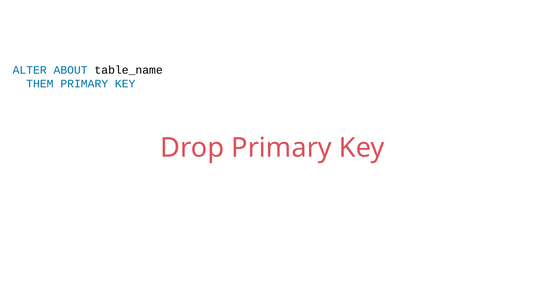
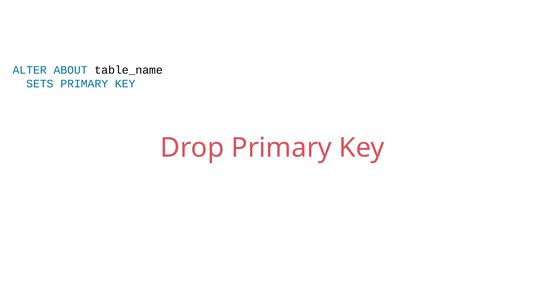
THEM: THEM -> SETS
